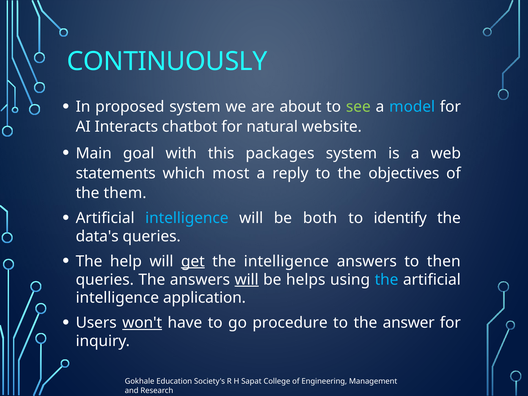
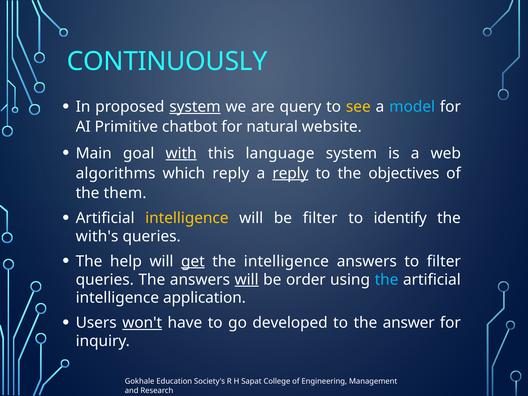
system at (195, 107) underline: none -> present
about: about -> query
see colour: light green -> yellow
Interacts: Interacts -> Primitive
with underline: none -> present
packages: packages -> language
statements: statements -> algorithms
which most: most -> reply
reply at (290, 173) underline: none -> present
intelligence at (187, 218) colour: light blue -> yellow
be both: both -> filter
data's: data's -> with's
to then: then -> filter
helps: helps -> order
procedure: procedure -> developed
